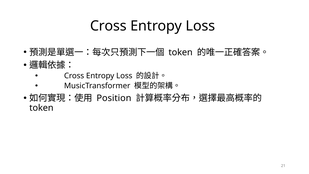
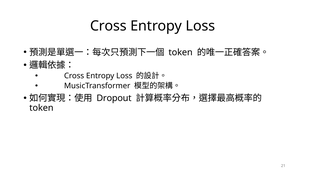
Position: Position -> Dropout
